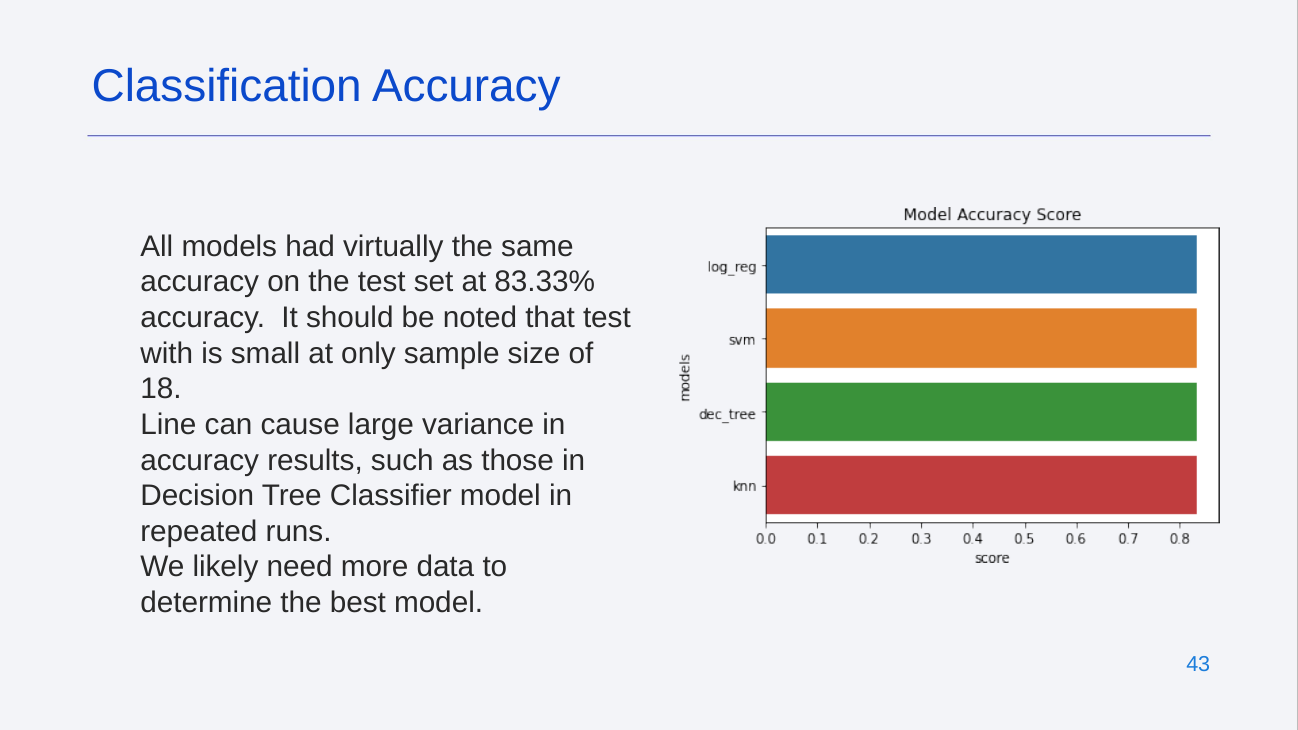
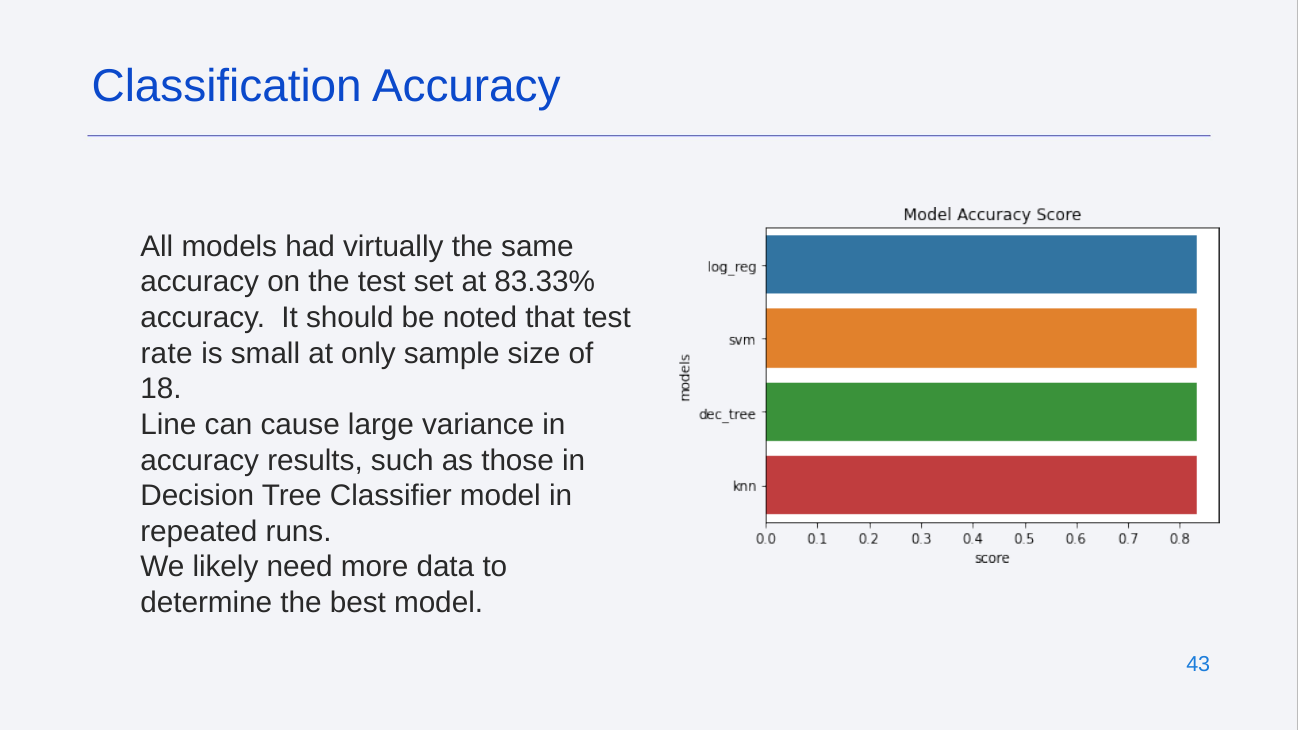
with: with -> rate
